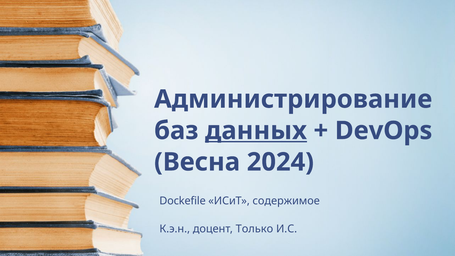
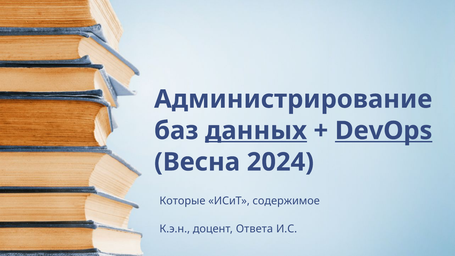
DevOps underline: none -> present
Dockefile: Dockefile -> Которые
Только: Только -> Ответа
